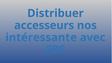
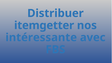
accesseurs: accesseurs -> itemgetter
